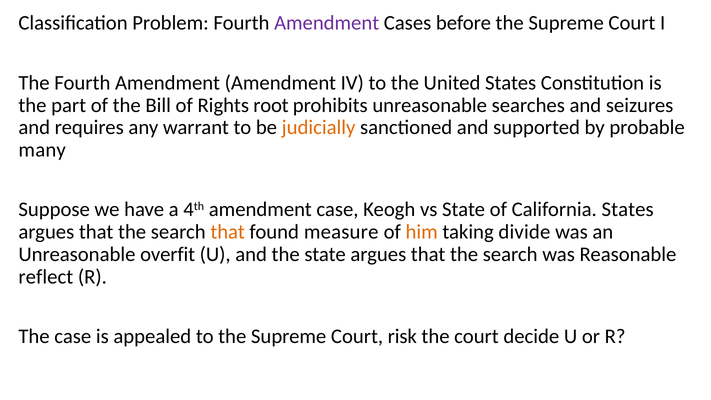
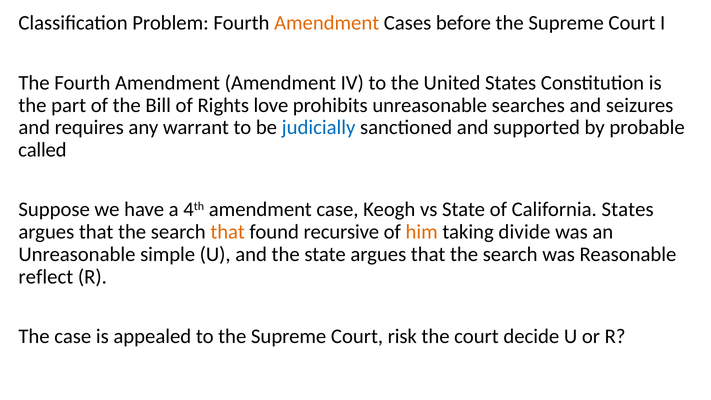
Amendment at (327, 23) colour: purple -> orange
root: root -> love
judicially colour: orange -> blue
many: many -> called
measure: measure -> recursive
overfit: overfit -> simple
